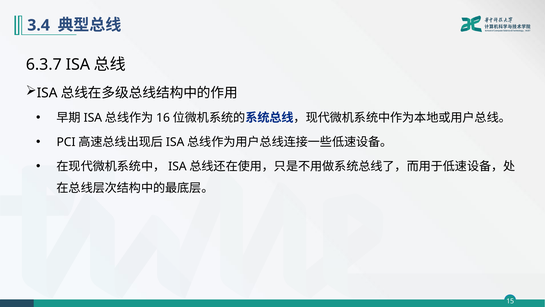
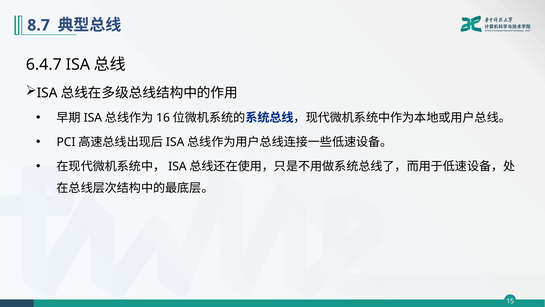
3.4: 3.4 -> 8.7
6.3.7: 6.3.7 -> 6.4.7
